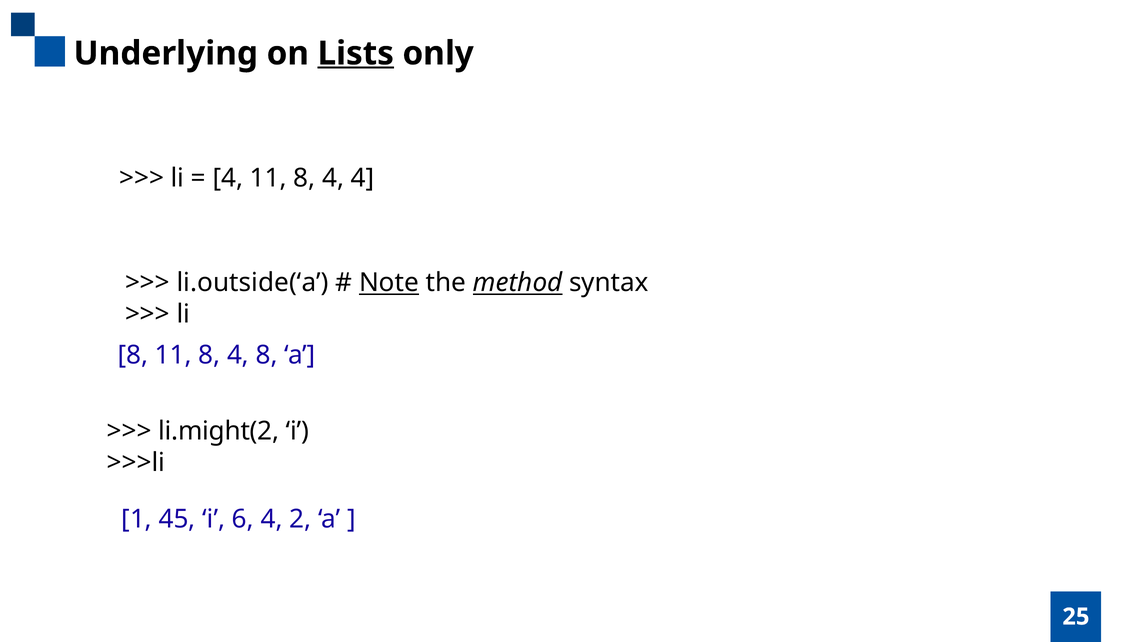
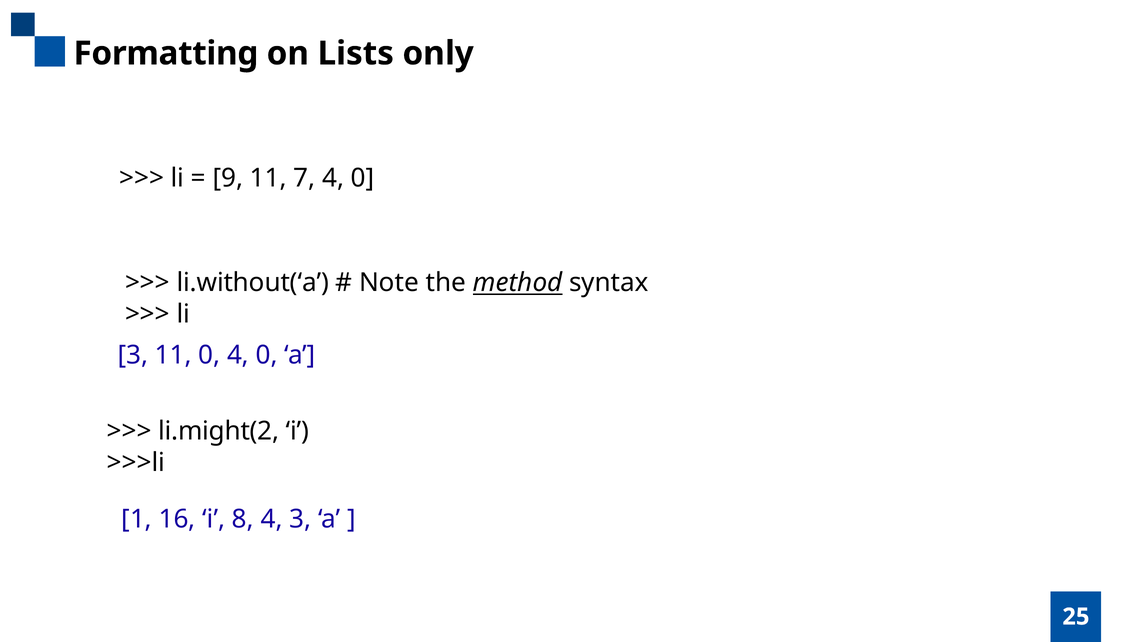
Underlying: Underlying -> Formatting
Lists underline: present -> none
4 at (228, 178): 4 -> 9
8 at (304, 178): 8 -> 7
4 at (363, 178): 4 -> 0
li.outside(‘a: li.outside(‘a -> li.without(‘a
Note underline: present -> none
8 at (133, 355): 8 -> 3
8 at (209, 355): 8 -> 0
8 at (267, 355): 8 -> 0
45: 45 -> 16
6: 6 -> 8
4 2: 2 -> 3
